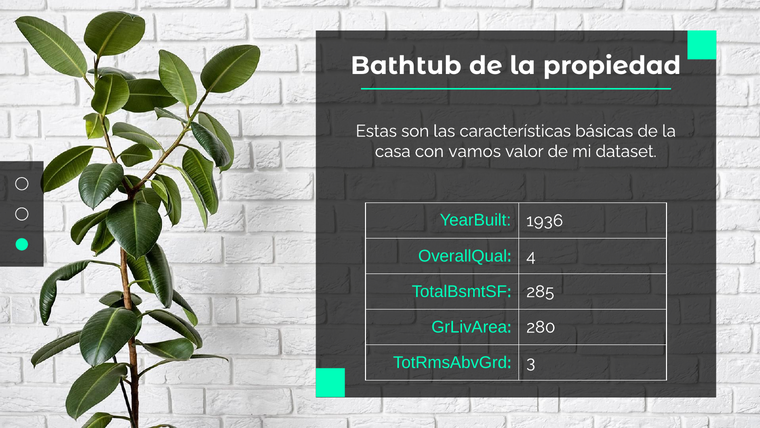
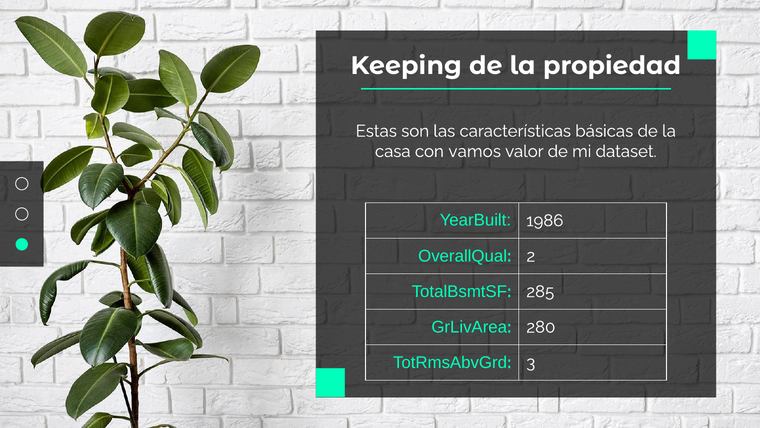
Bathtub: Bathtub -> Keeping
1936: 1936 -> 1986
4: 4 -> 2
